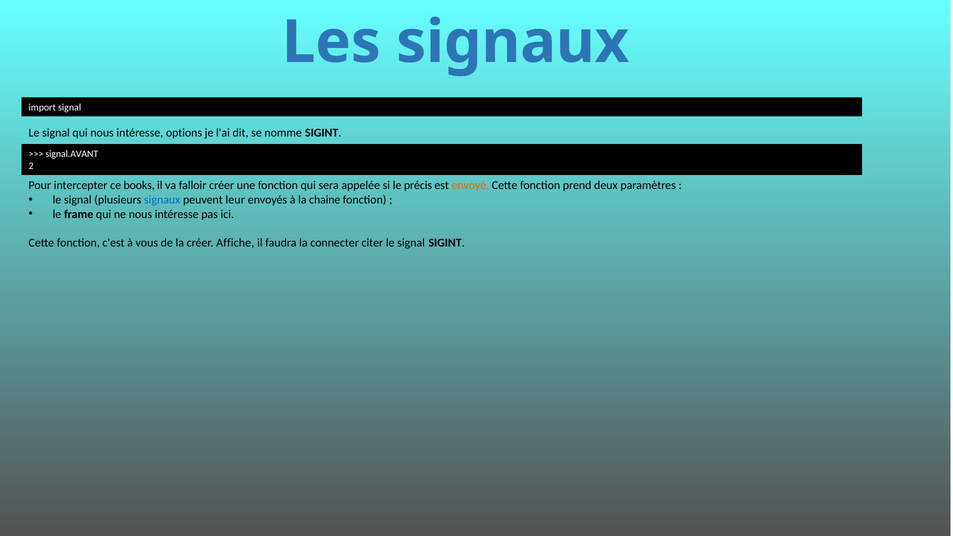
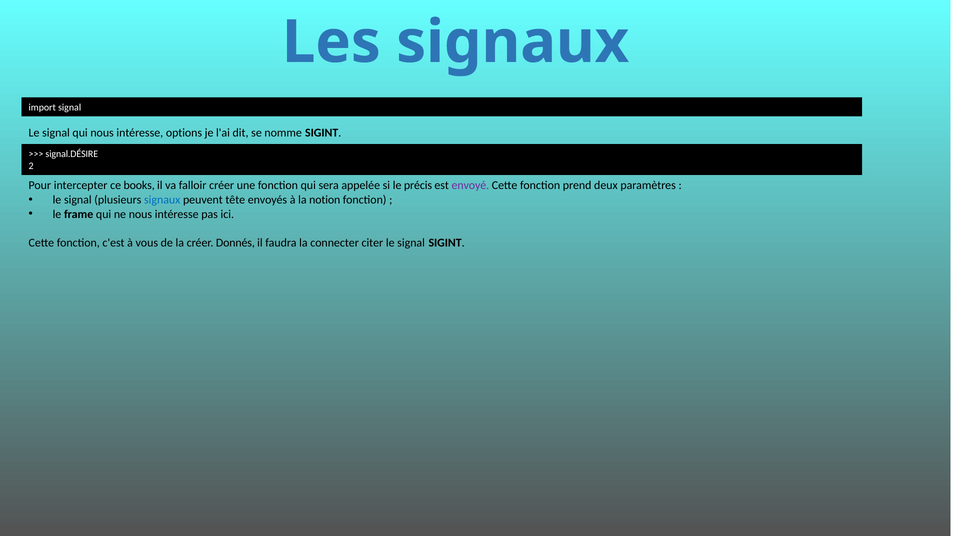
signal.AVANT: signal.AVANT -> signal.DÉSIRE
envoyé colour: orange -> purple
leur: leur -> tête
chaine: chaine -> notion
Affiche: Affiche -> Donnés
